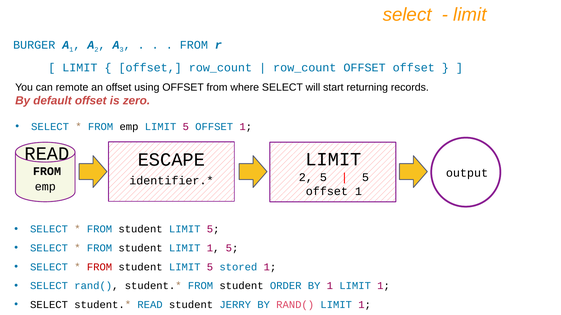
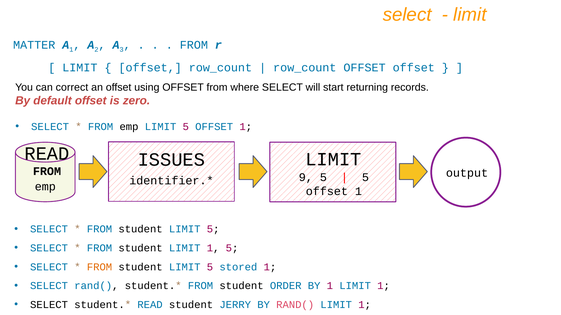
BURGER: BURGER -> MATTER
remote: remote -> correct
ESCAPE: ESCAPE -> ISSUES
2 at (306, 178): 2 -> 9
FROM at (100, 267) colour: red -> orange
